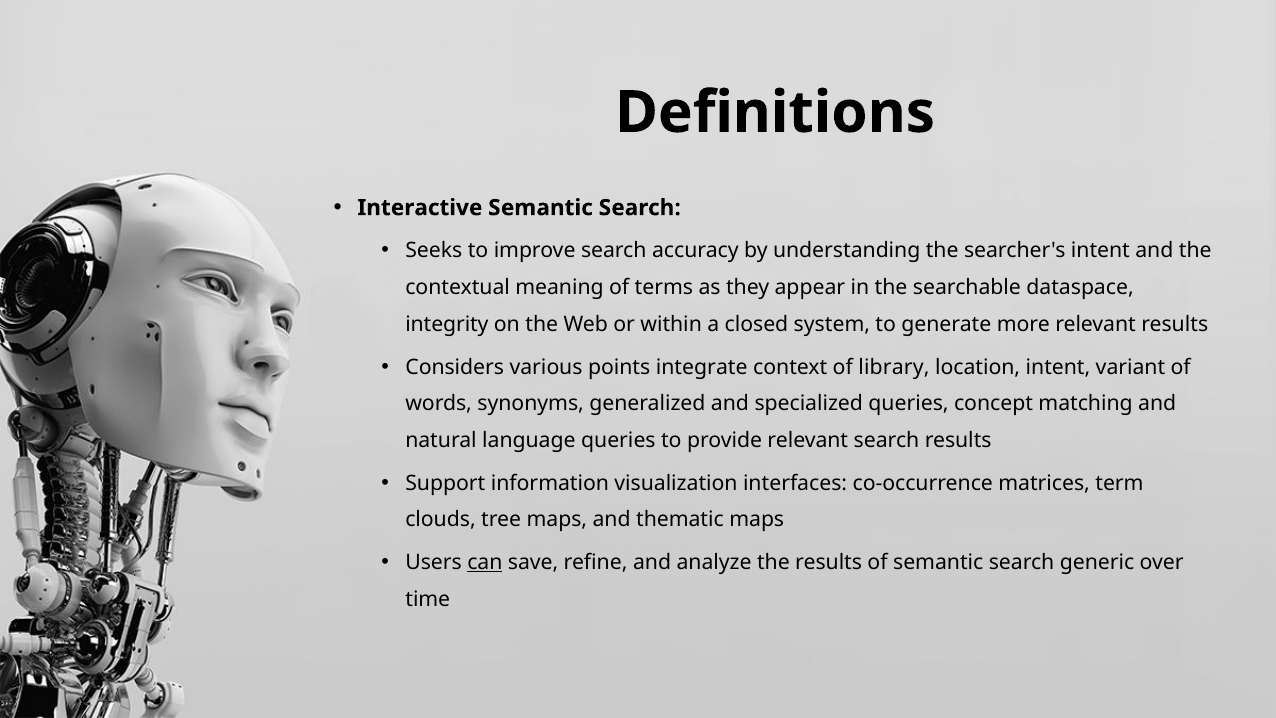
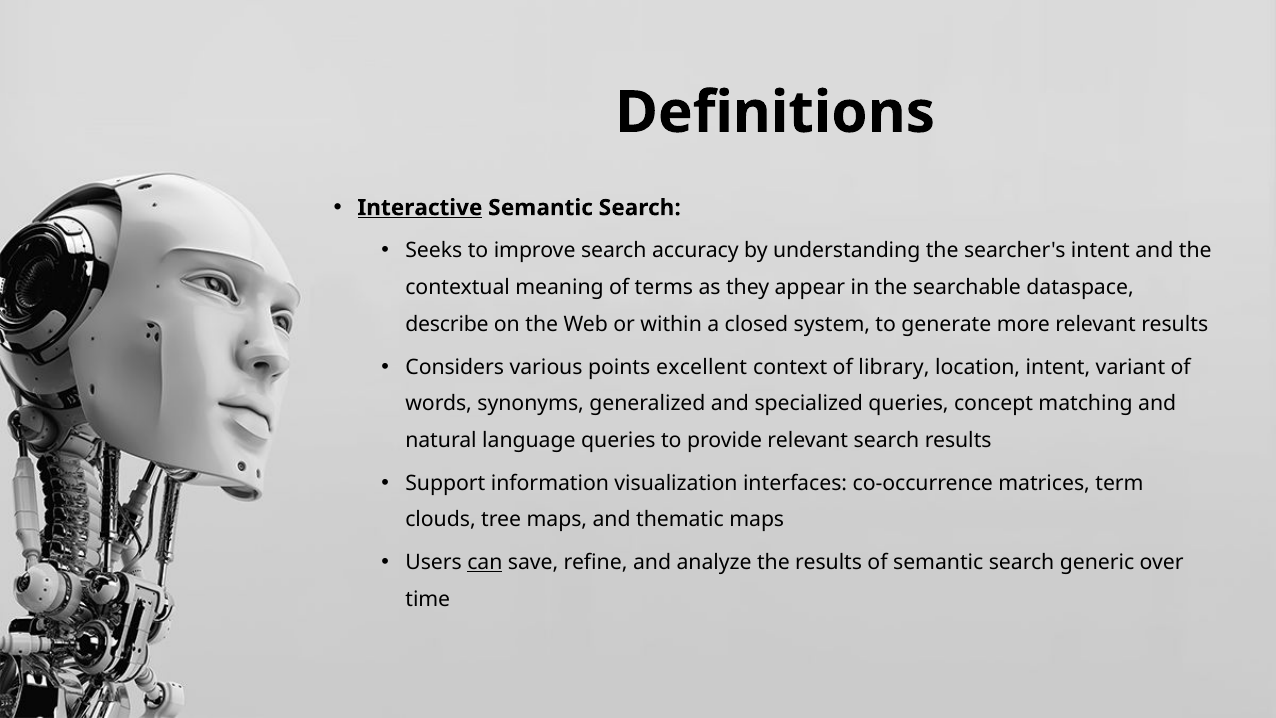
Interactive underline: none -> present
integrity: integrity -> describe
integrate: integrate -> excellent
